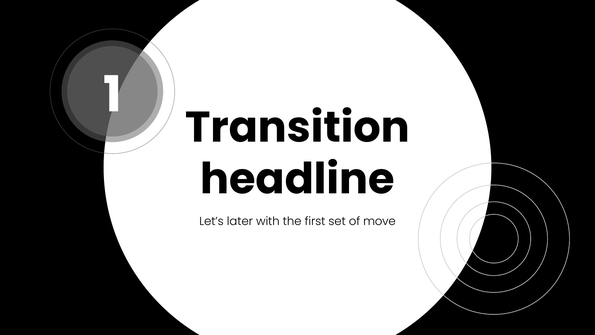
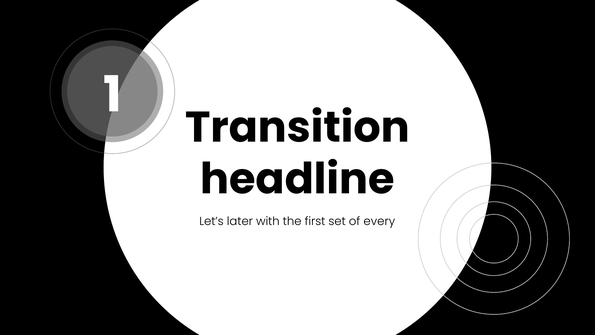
move: move -> every
